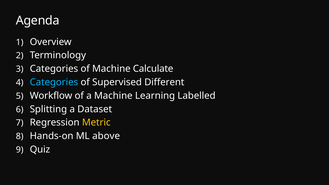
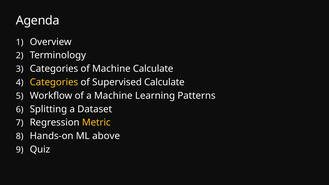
Categories at (54, 82) colour: light blue -> yellow
Supervised Different: Different -> Calculate
Labelled: Labelled -> Patterns
